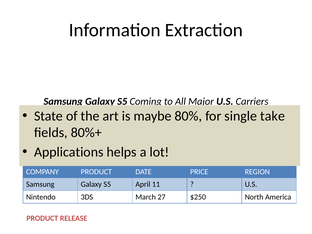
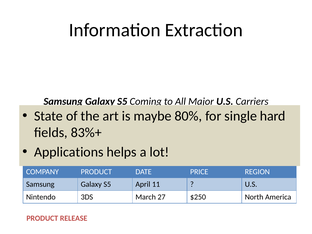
take: take -> hard
80%+: 80%+ -> 83%+
